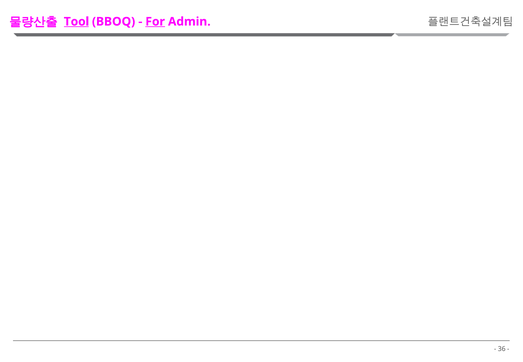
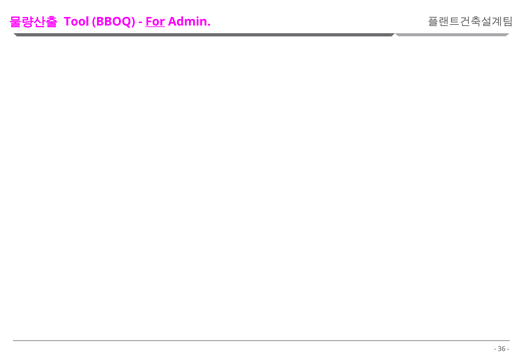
Tool underline: present -> none
